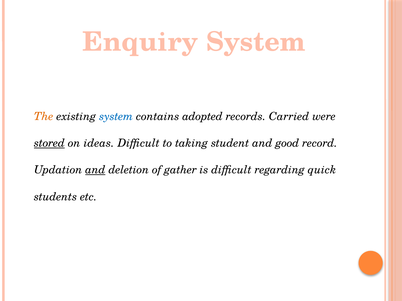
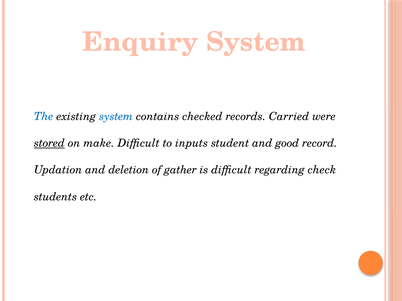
The colour: orange -> blue
adopted: adopted -> checked
ideas: ideas -> make
taking: taking -> inputs
and at (95, 170) underline: present -> none
quick: quick -> check
